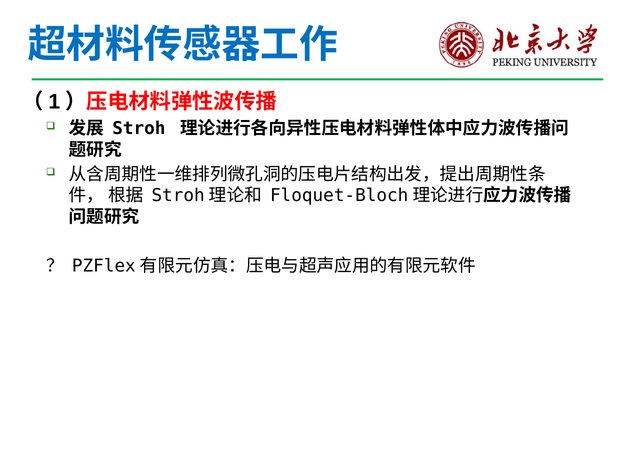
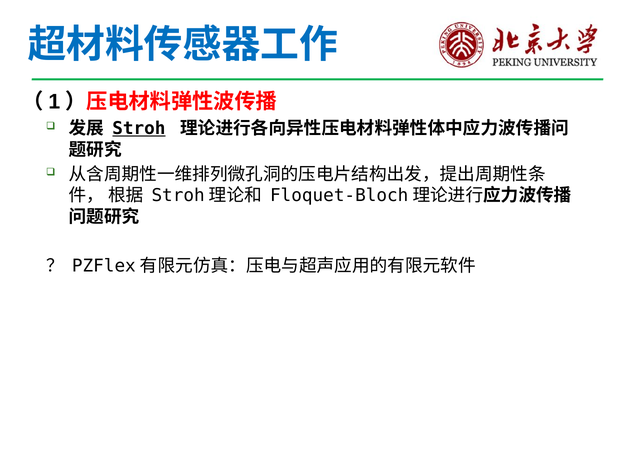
Stroh underline: none -> present
